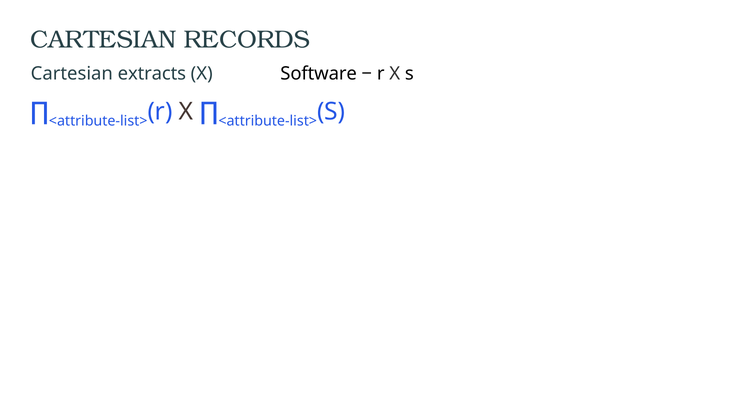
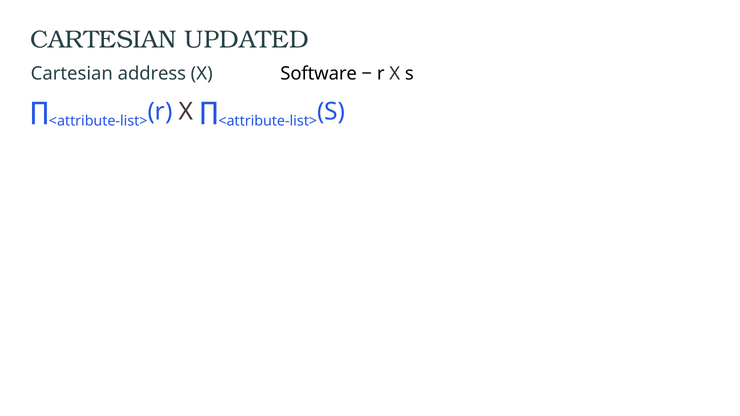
RECORDS: RECORDS -> UPDATED
extracts: extracts -> address
